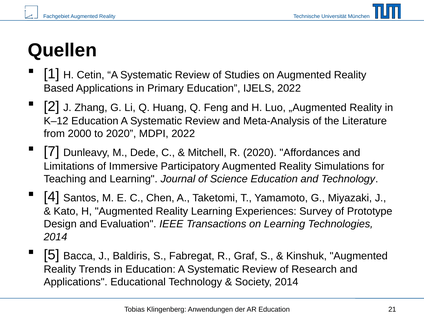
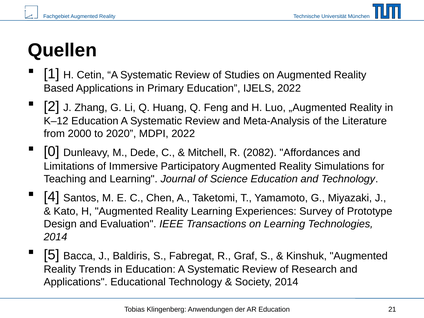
7: 7 -> 0
R 2020: 2020 -> 2082
